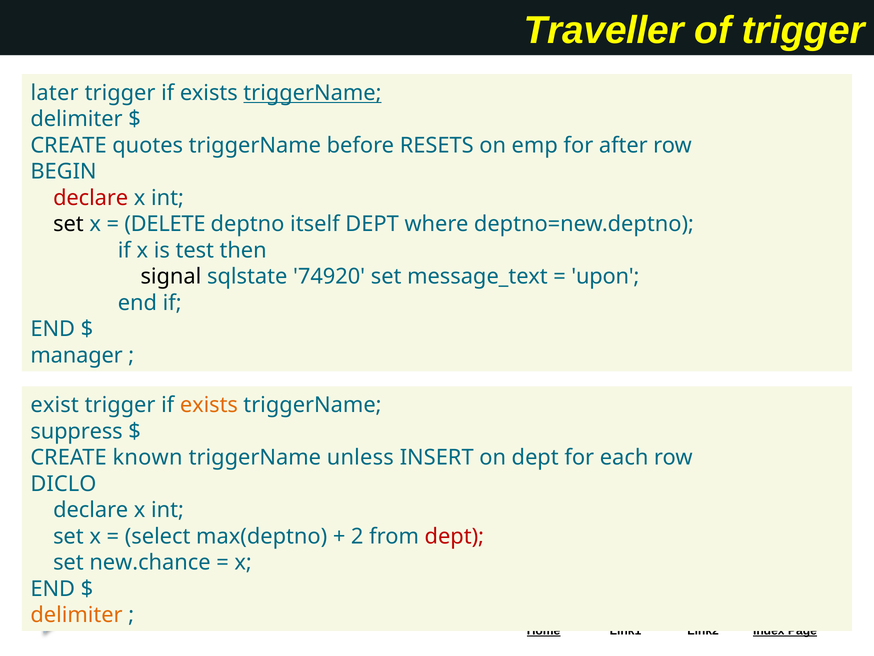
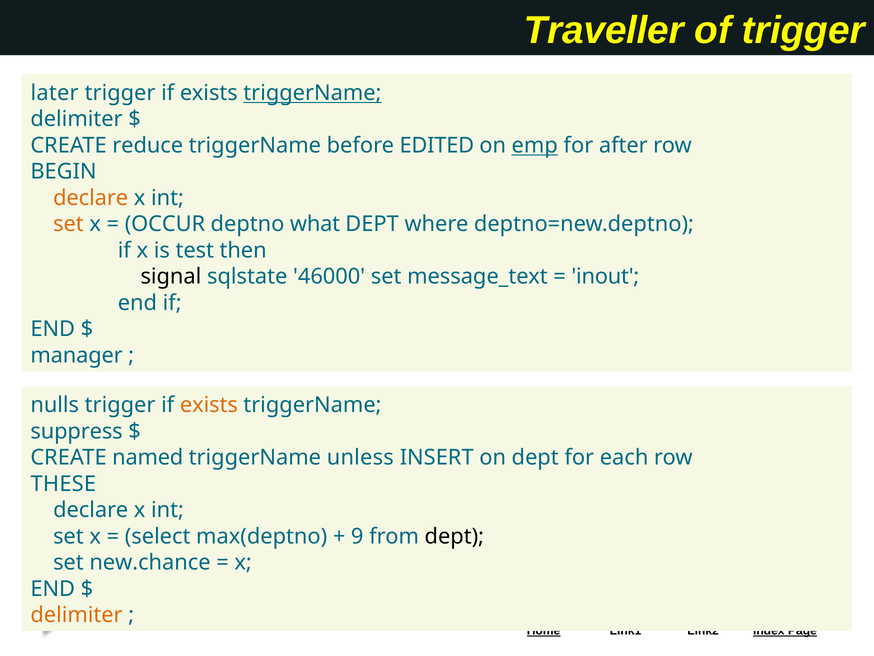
quotes: quotes -> reduce
RESETS: RESETS -> EDITED
emp underline: none -> present
declare at (91, 198) colour: red -> orange
set at (68, 224) colour: black -> orange
DELETE: DELETE -> OCCUR
itself: itself -> what
74920: 74920 -> 46000
upon: upon -> inout
exist: exist -> nulls
known: known -> named
DICLO: DICLO -> THESE
2: 2 -> 9
dept at (454, 536) colour: red -> black
